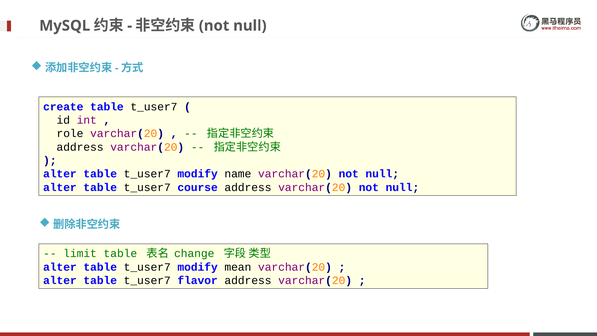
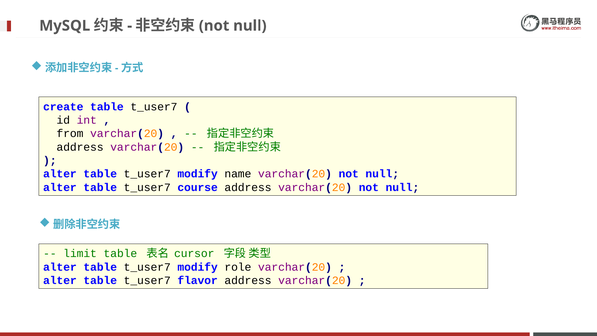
role: role -> from
change: change -> cursor
mean: mean -> role
